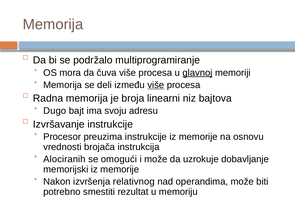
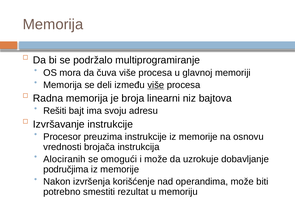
glavnoj underline: present -> none
Dugo: Dugo -> Rešiti
memorijski: memorijski -> područjima
relativnog: relativnog -> korišćenje
